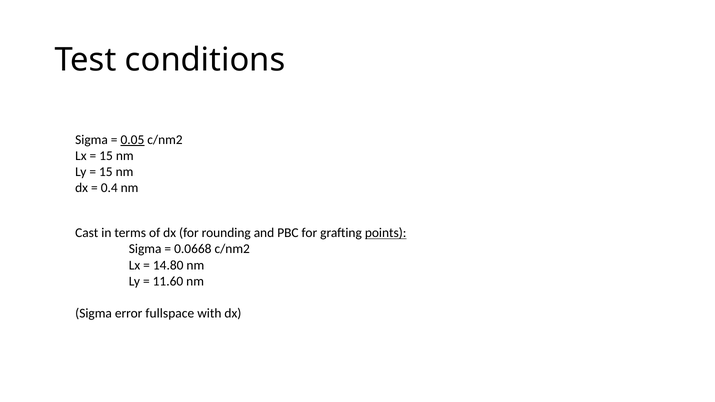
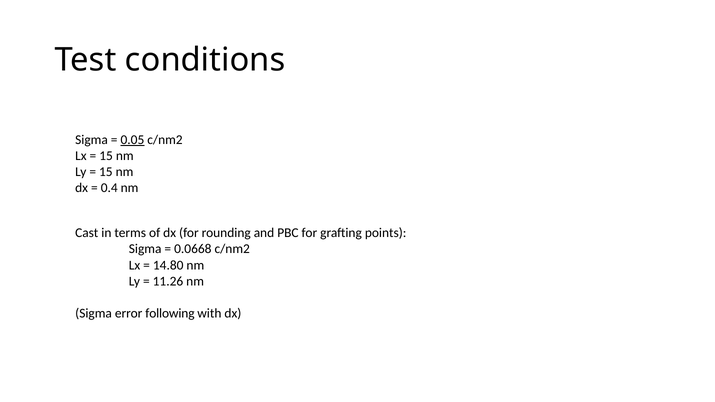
points underline: present -> none
11.60: 11.60 -> 11.26
fullspace: fullspace -> following
